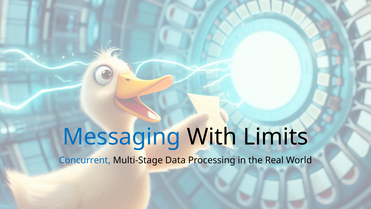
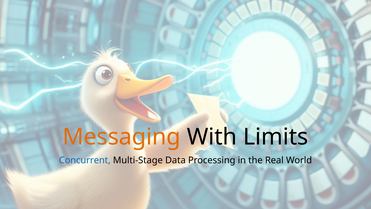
Messaging colour: blue -> orange
